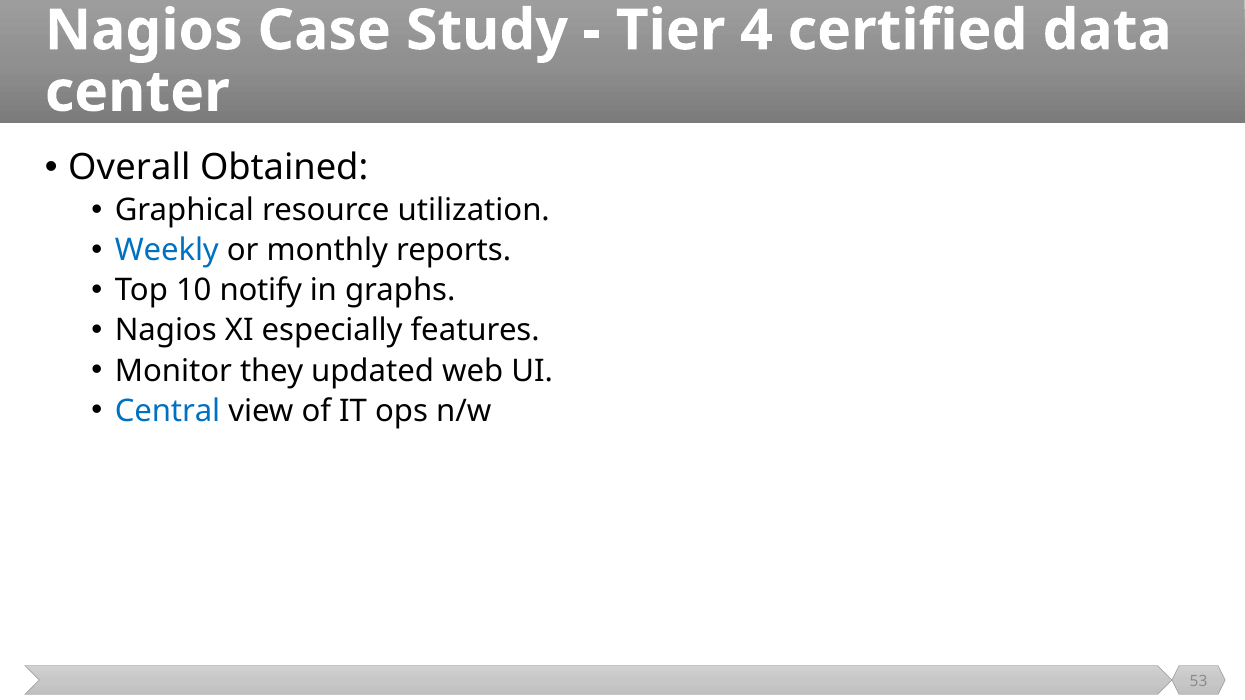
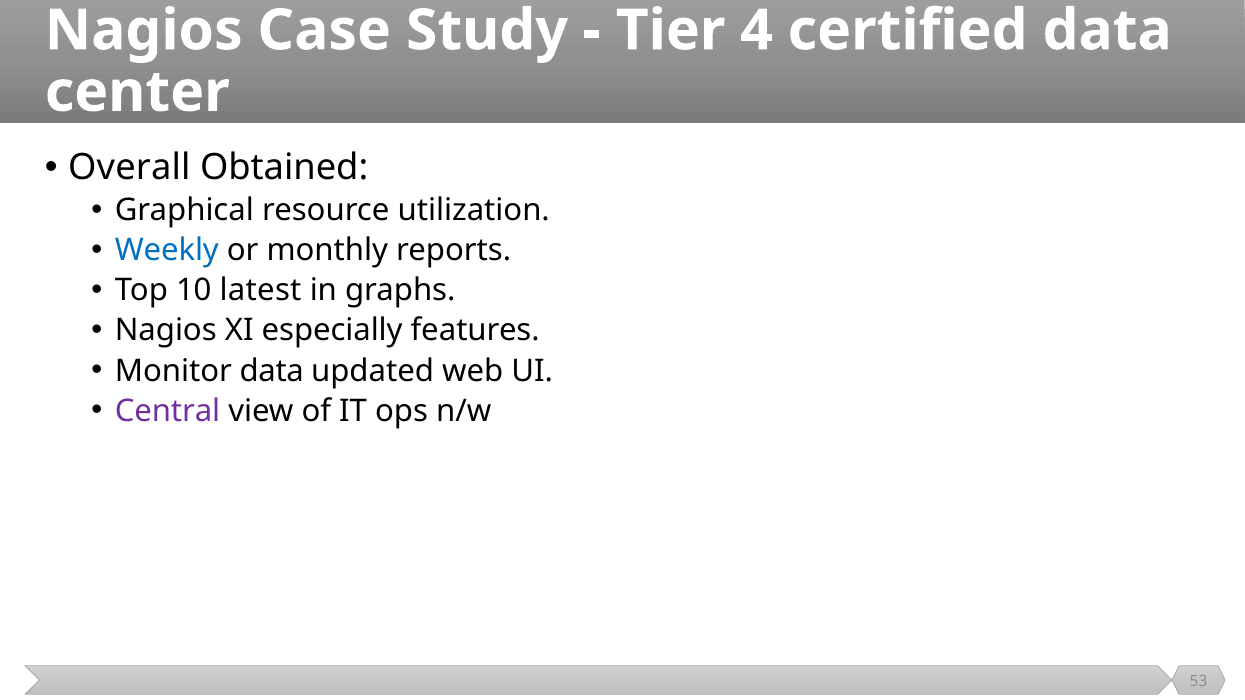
notify: notify -> latest
Monitor they: they -> data
Central colour: blue -> purple
